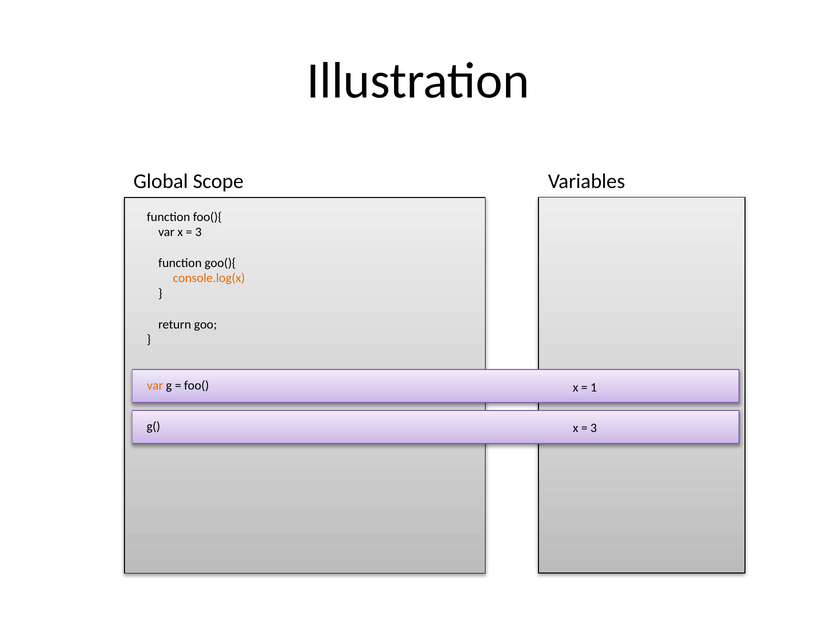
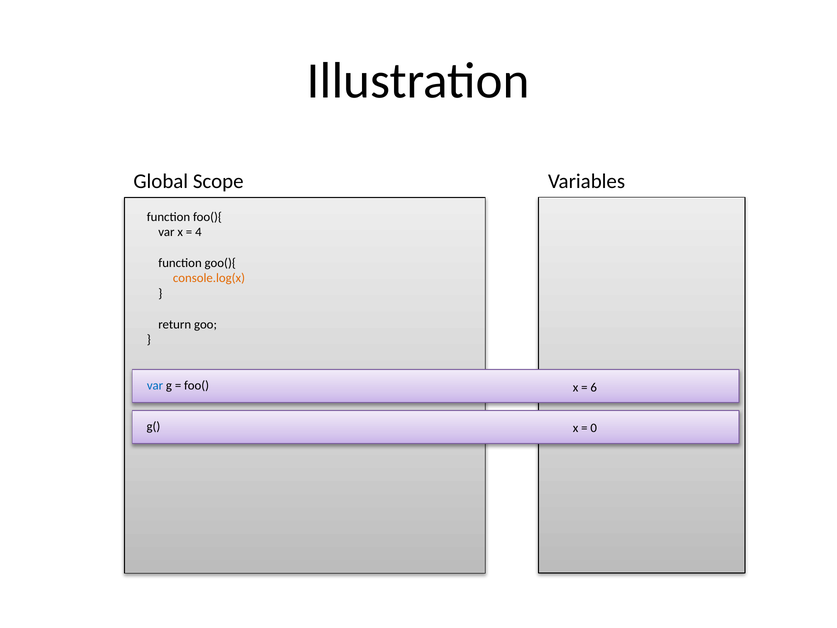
3 at (198, 232): 3 -> 4
var at (155, 385) colour: orange -> blue
1: 1 -> 6
3 at (594, 428): 3 -> 0
